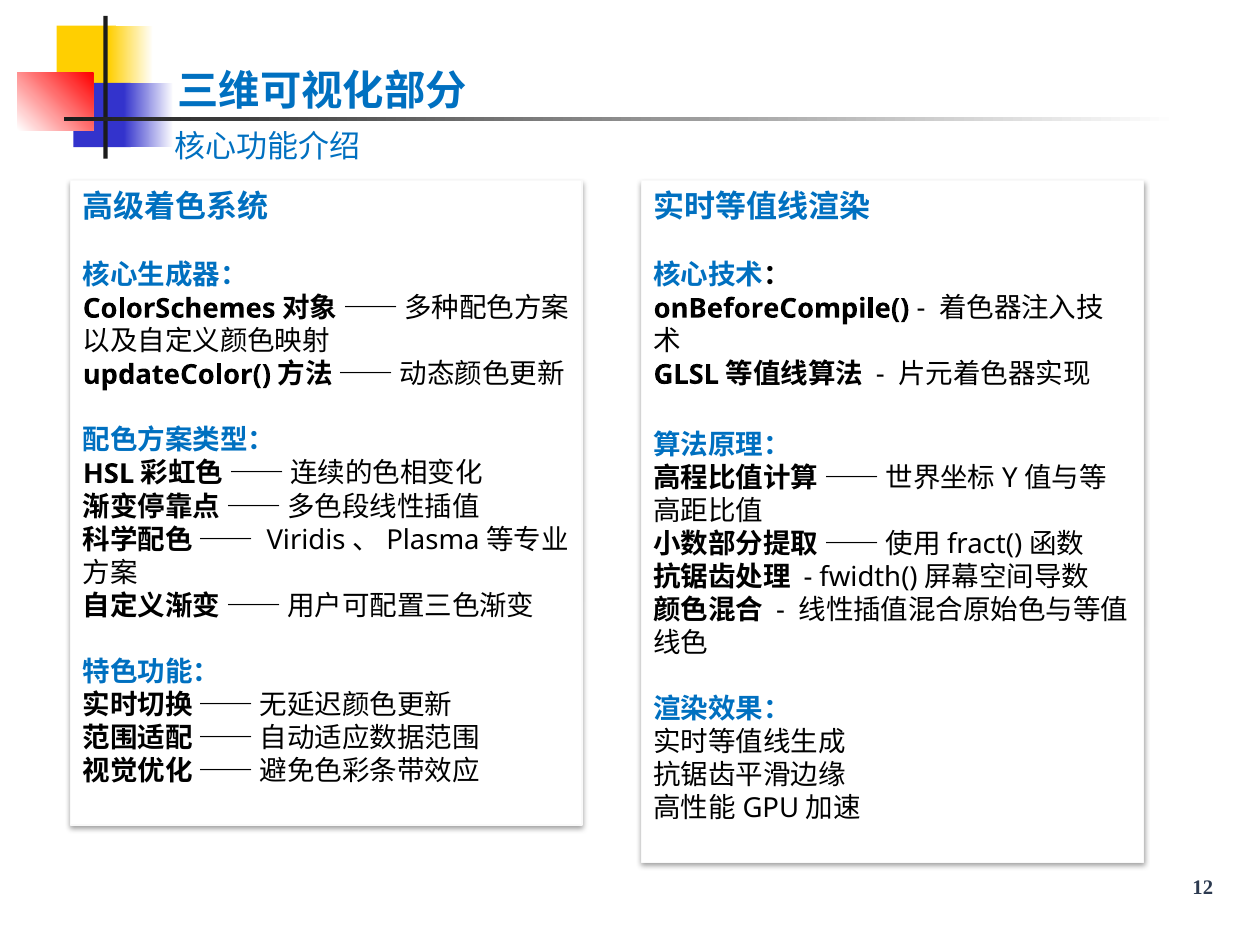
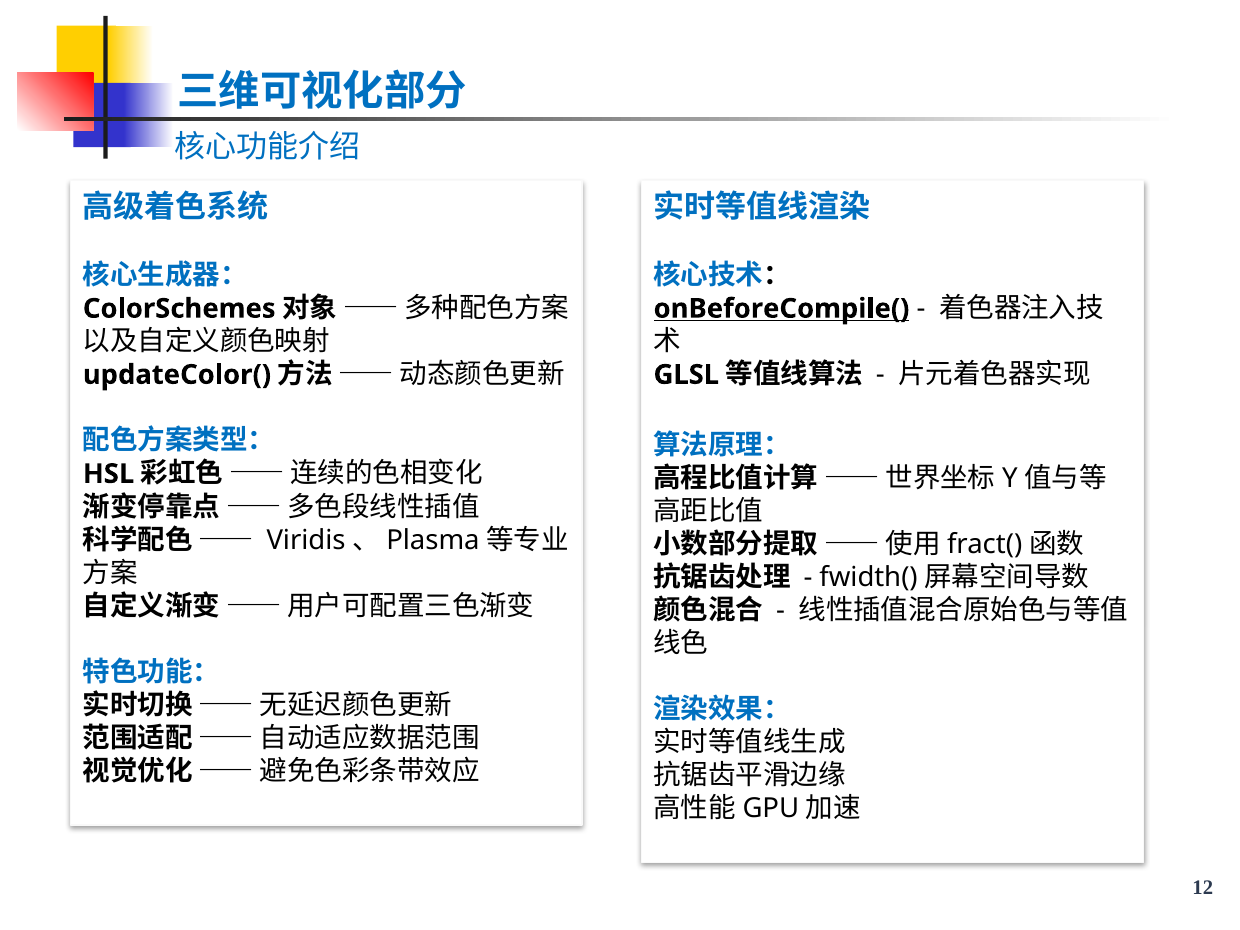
onBeforeCompile( underline: none -> present
